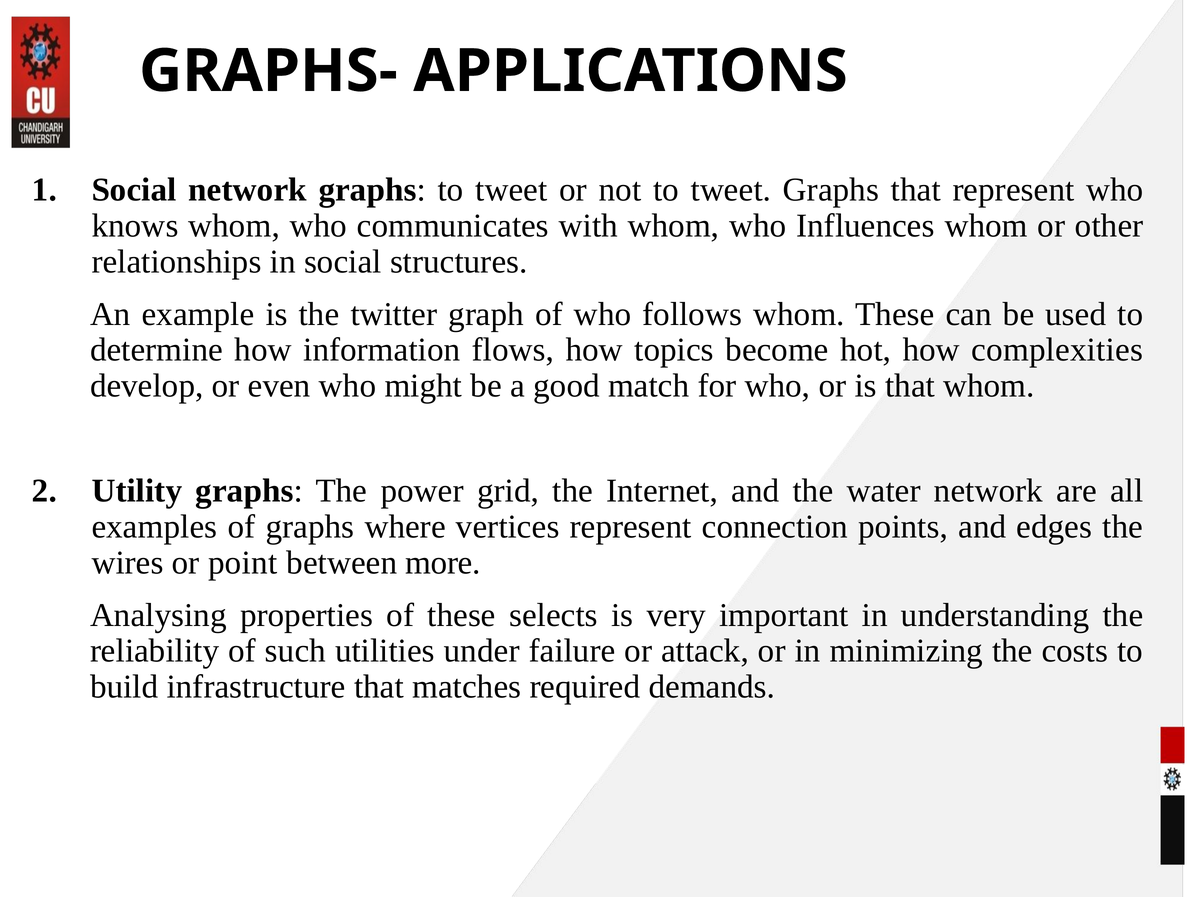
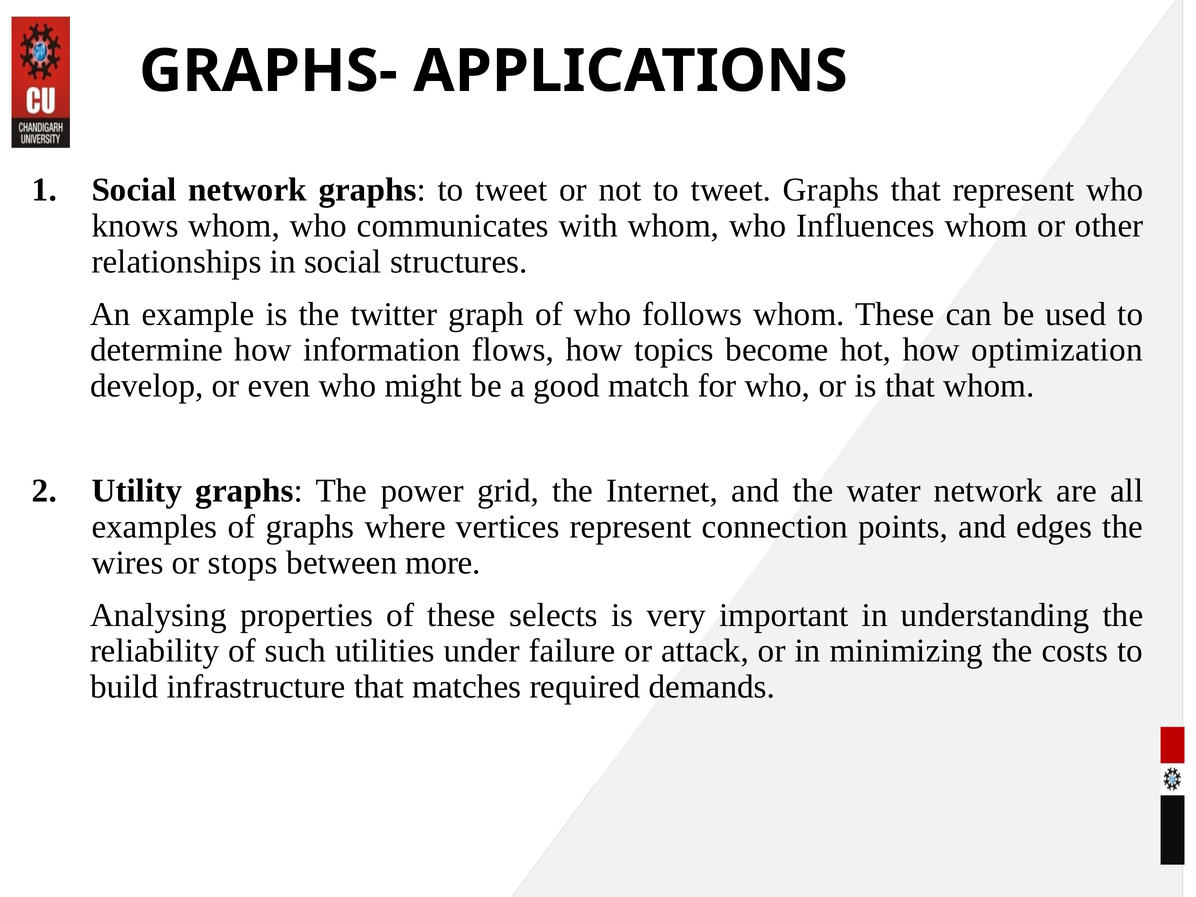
complexities: complexities -> optimization
point: point -> stops
